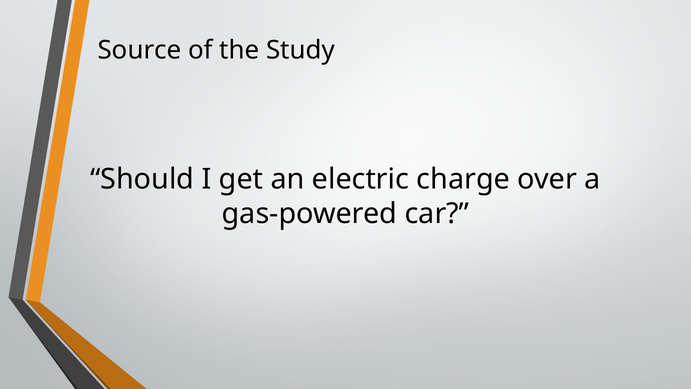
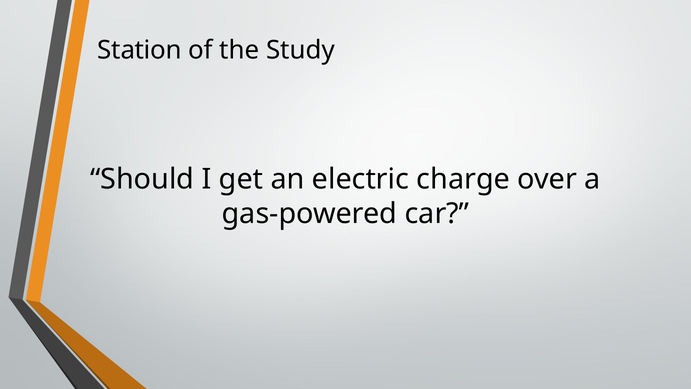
Source: Source -> Station
